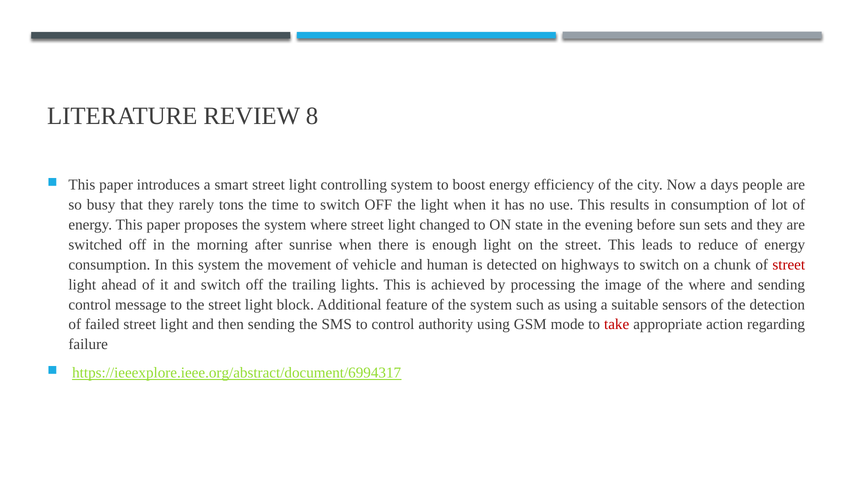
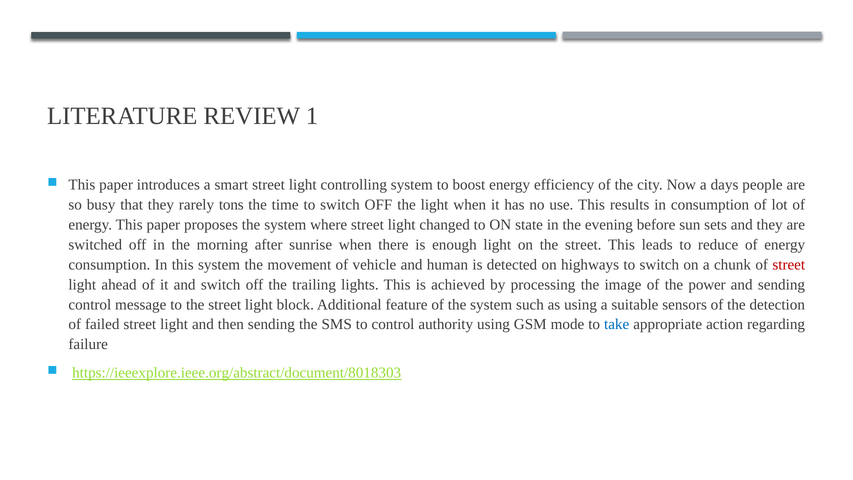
8: 8 -> 1
the where: where -> power
take colour: red -> blue
https://ieeexplore.ieee.org/abstract/document/6994317: https://ieeexplore.ieee.org/abstract/document/6994317 -> https://ieeexplore.ieee.org/abstract/document/8018303
